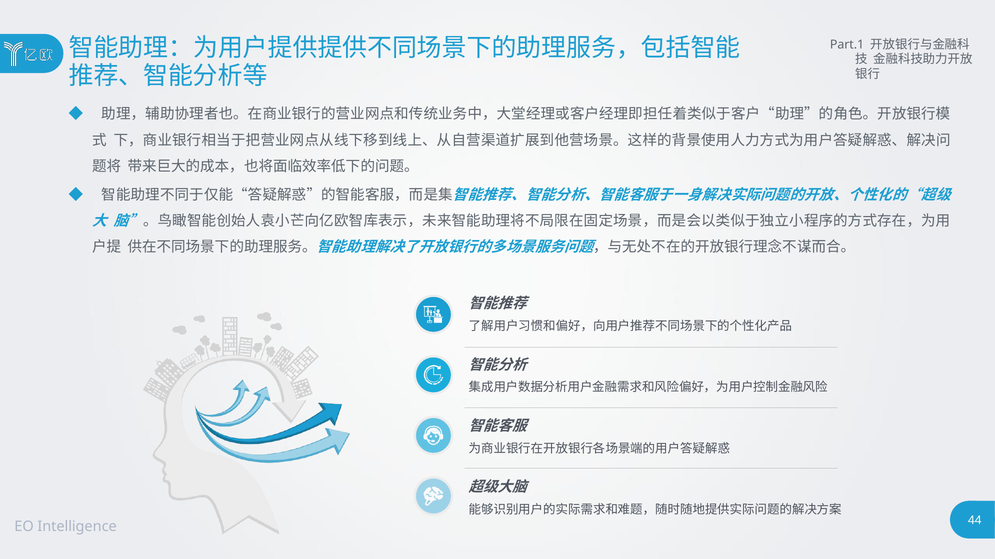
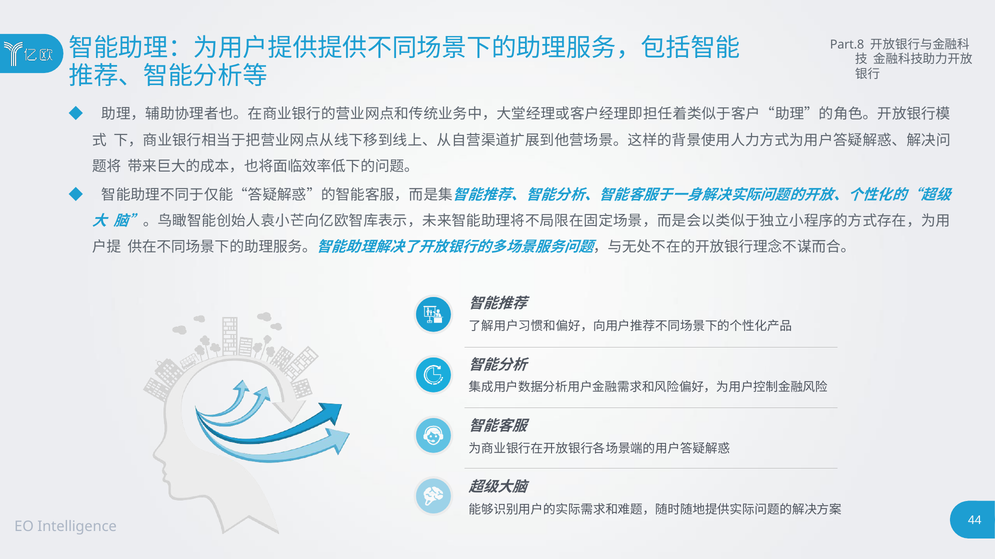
Part.1: Part.1 -> Part.8
